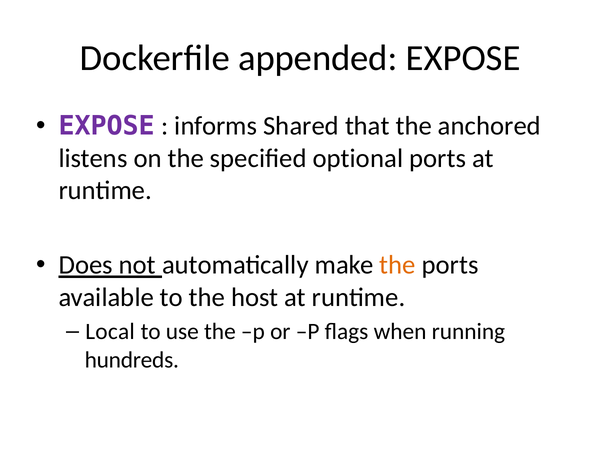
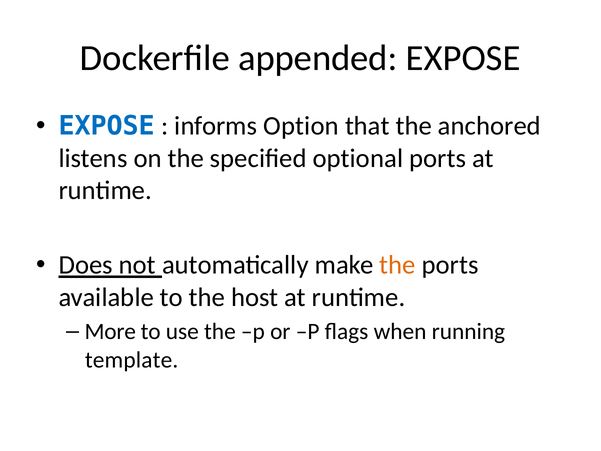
EXPOSE at (107, 126) colour: purple -> blue
Shared: Shared -> Option
Local: Local -> More
hundreds: hundreds -> template
